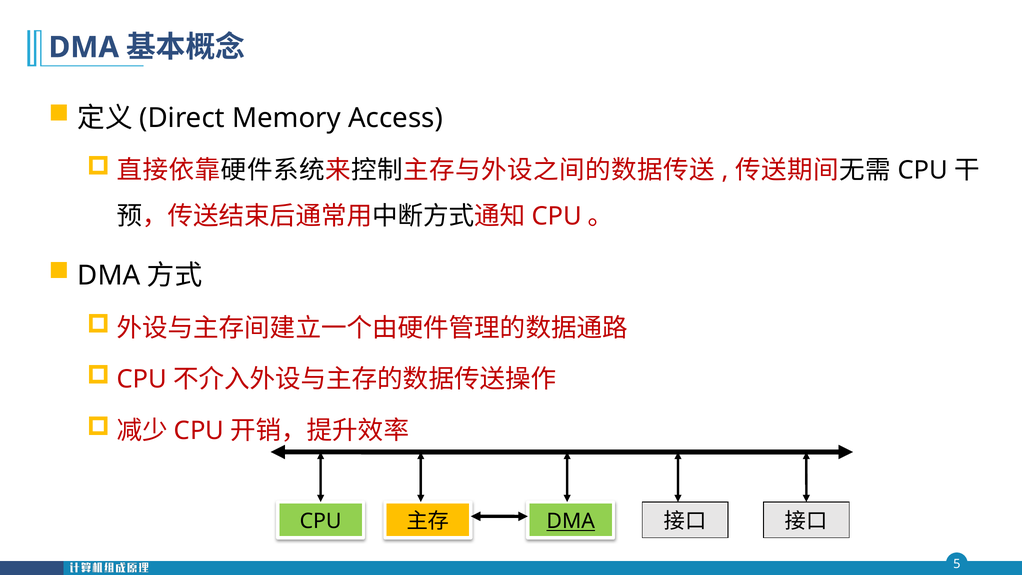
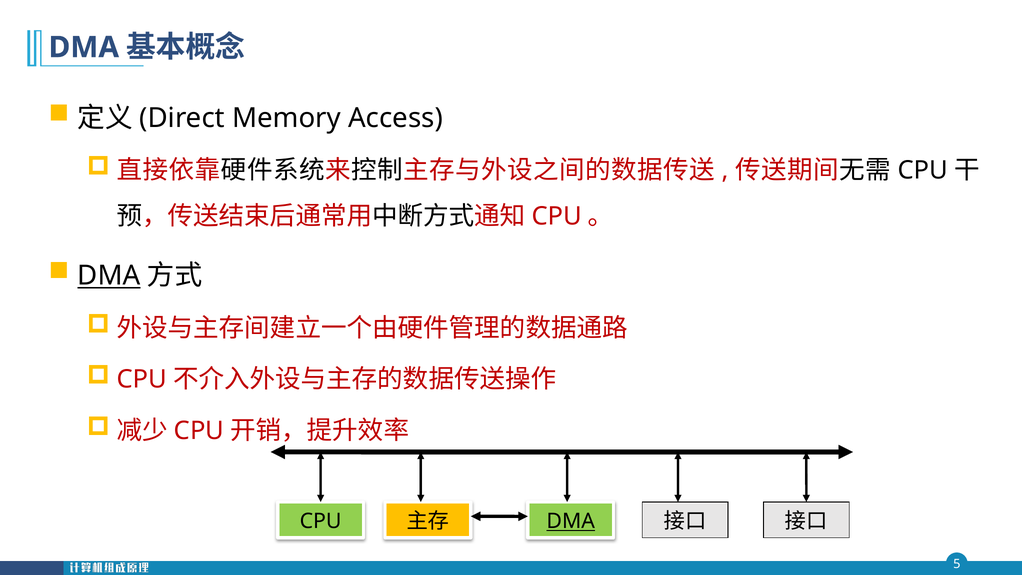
DMA at (109, 276) underline: none -> present
